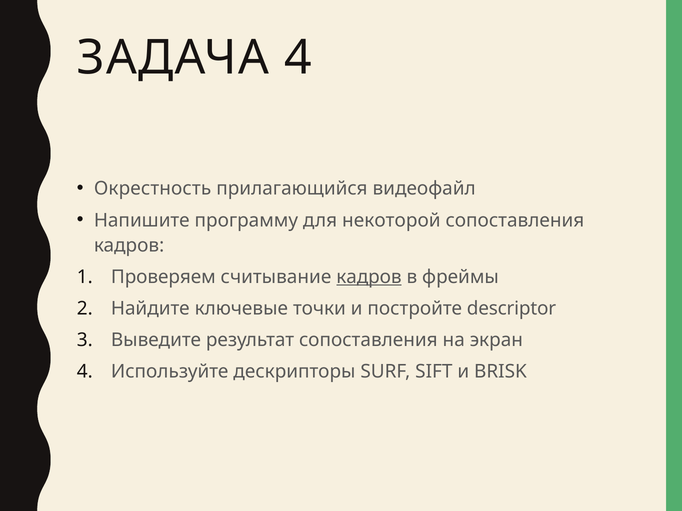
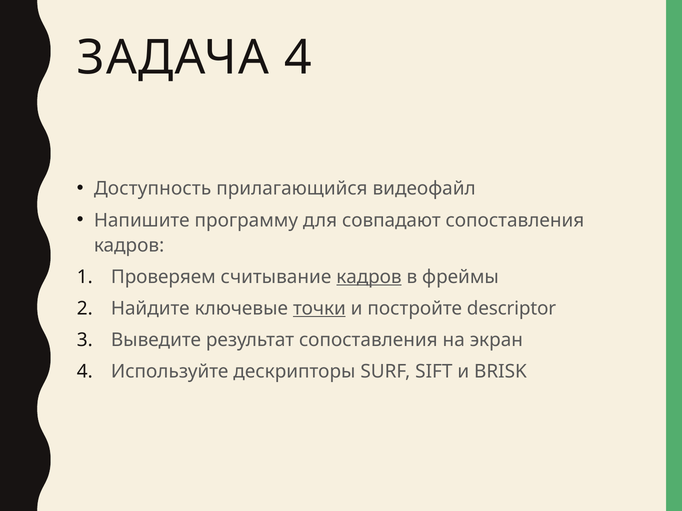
Окрестность: Окрестность -> Доступность
некоторой: некоторой -> совпадают
точки underline: none -> present
